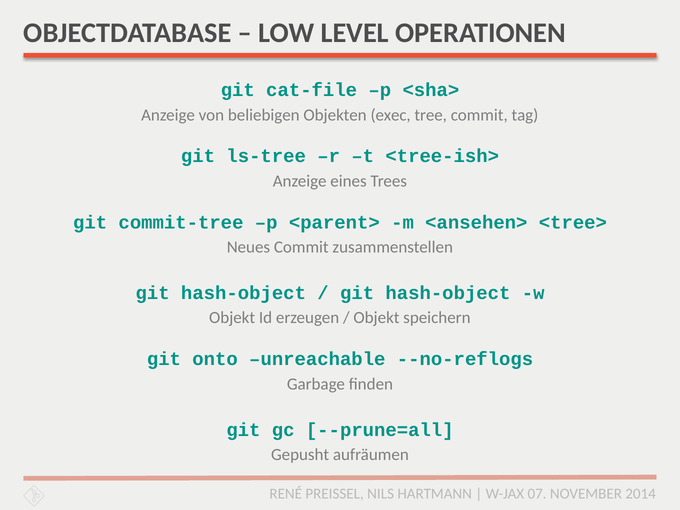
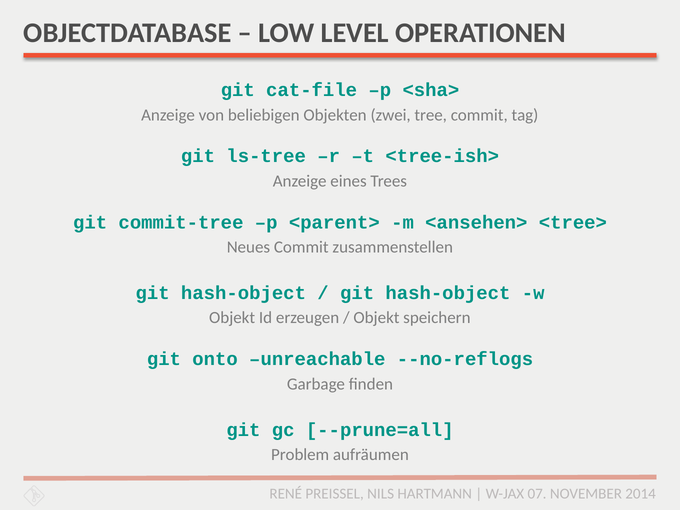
exec: exec -> zwei
Gepusht: Gepusht -> Problem
